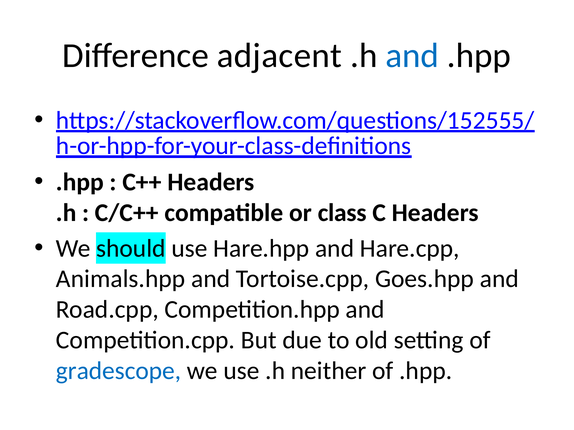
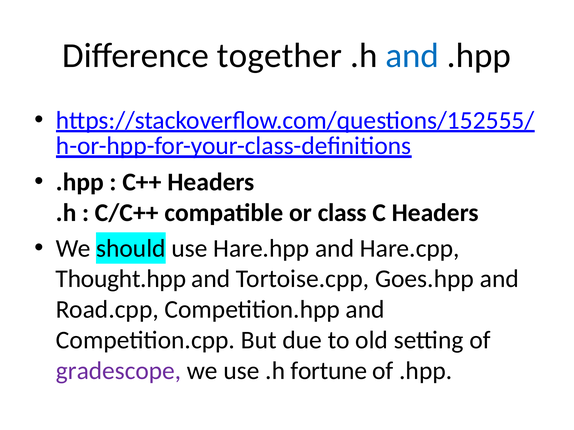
adjacent: adjacent -> together
Animals.hpp: Animals.hpp -> Thought.hpp
gradescope colour: blue -> purple
neither: neither -> fortune
